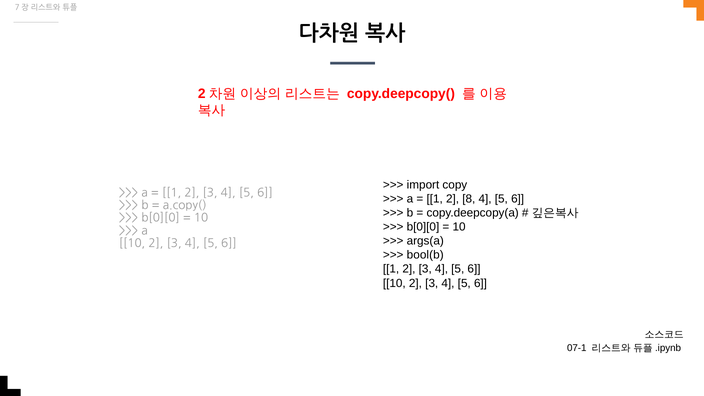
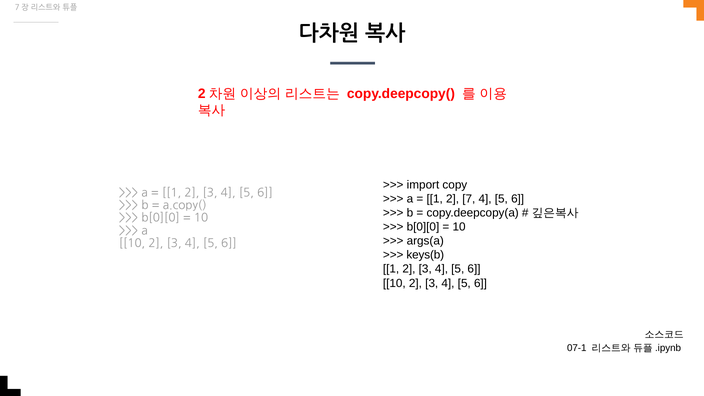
8: 8 -> 7
bool(b: bool(b -> keys(b
